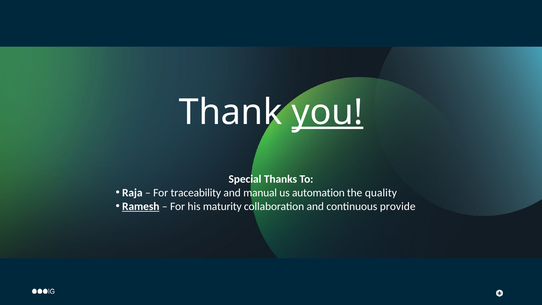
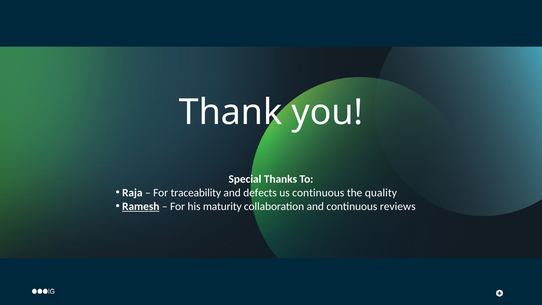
you underline: present -> none
manual: manual -> defects
us automation: automation -> continuous
provide: provide -> reviews
